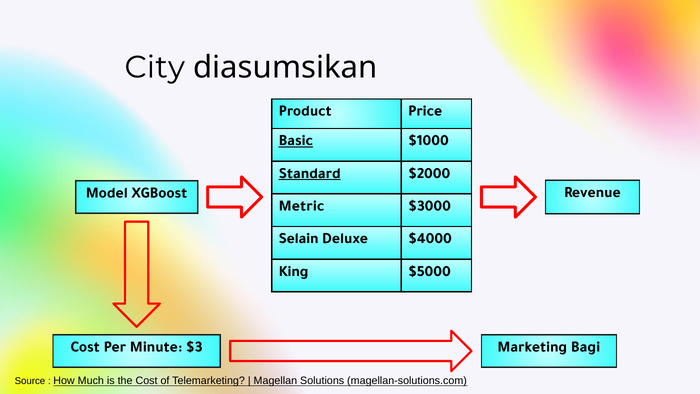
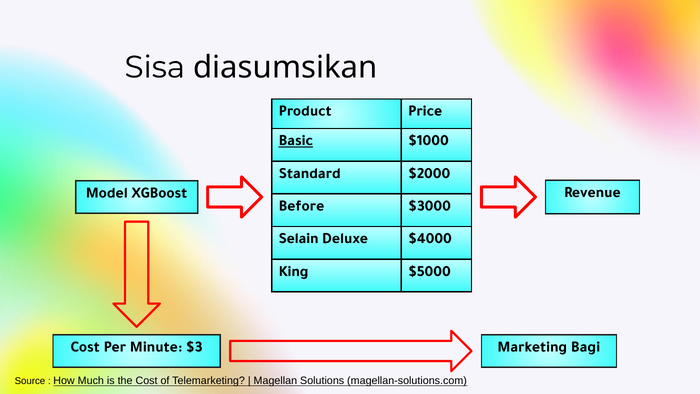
City: City -> Sisa
Standard underline: present -> none
Metric: Metric -> Before
